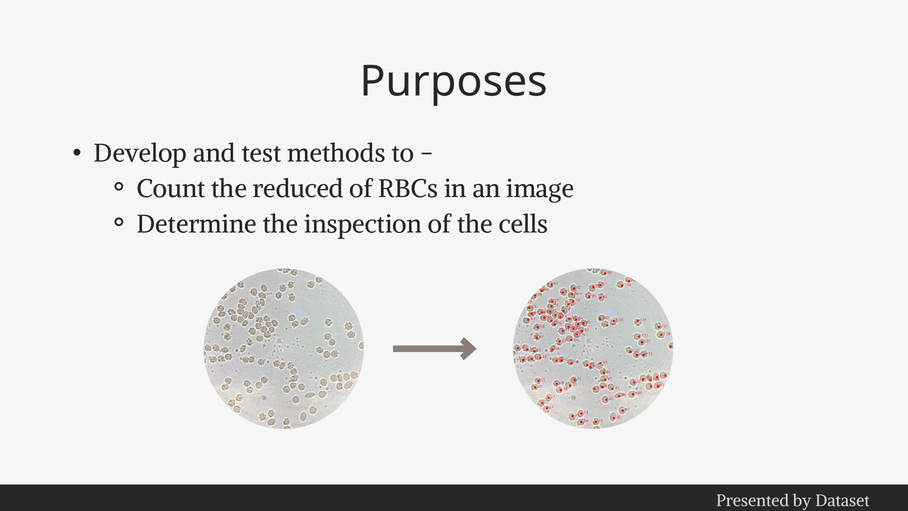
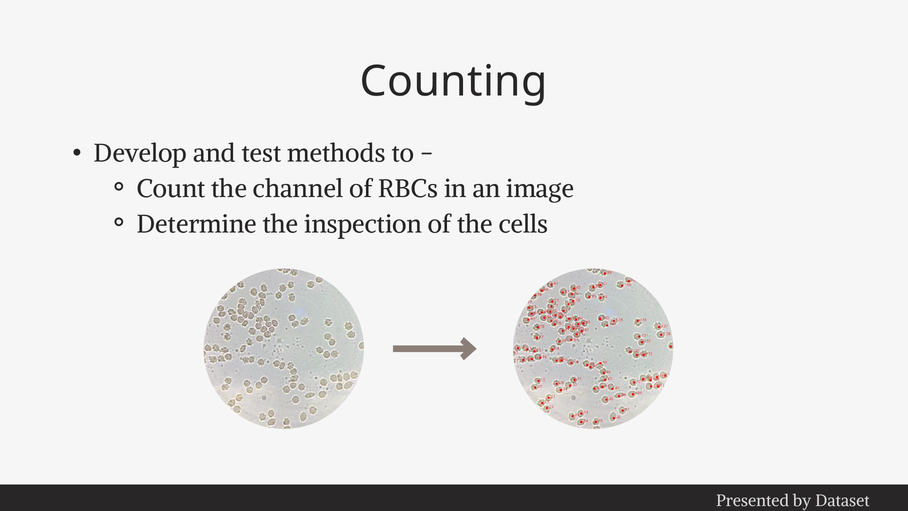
Purposes: Purposes -> Counting
reduced: reduced -> channel
